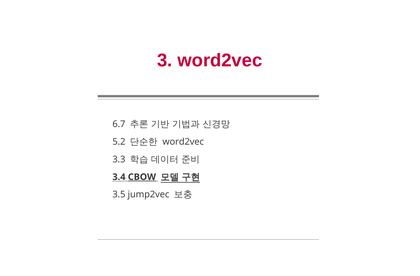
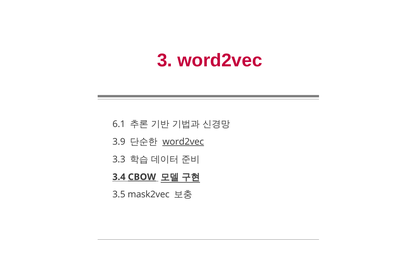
6.7: 6.7 -> 6.1
5.2: 5.2 -> 3.9
word2vec at (183, 142) underline: none -> present
jump2vec: jump2vec -> mask2vec
